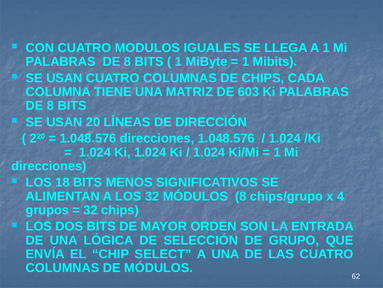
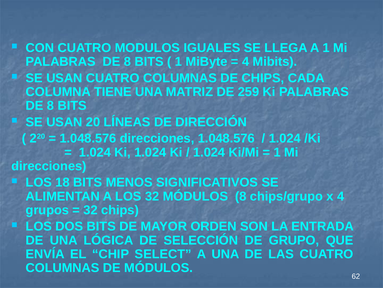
1 at (246, 62): 1 -> 4
603: 603 -> 259
